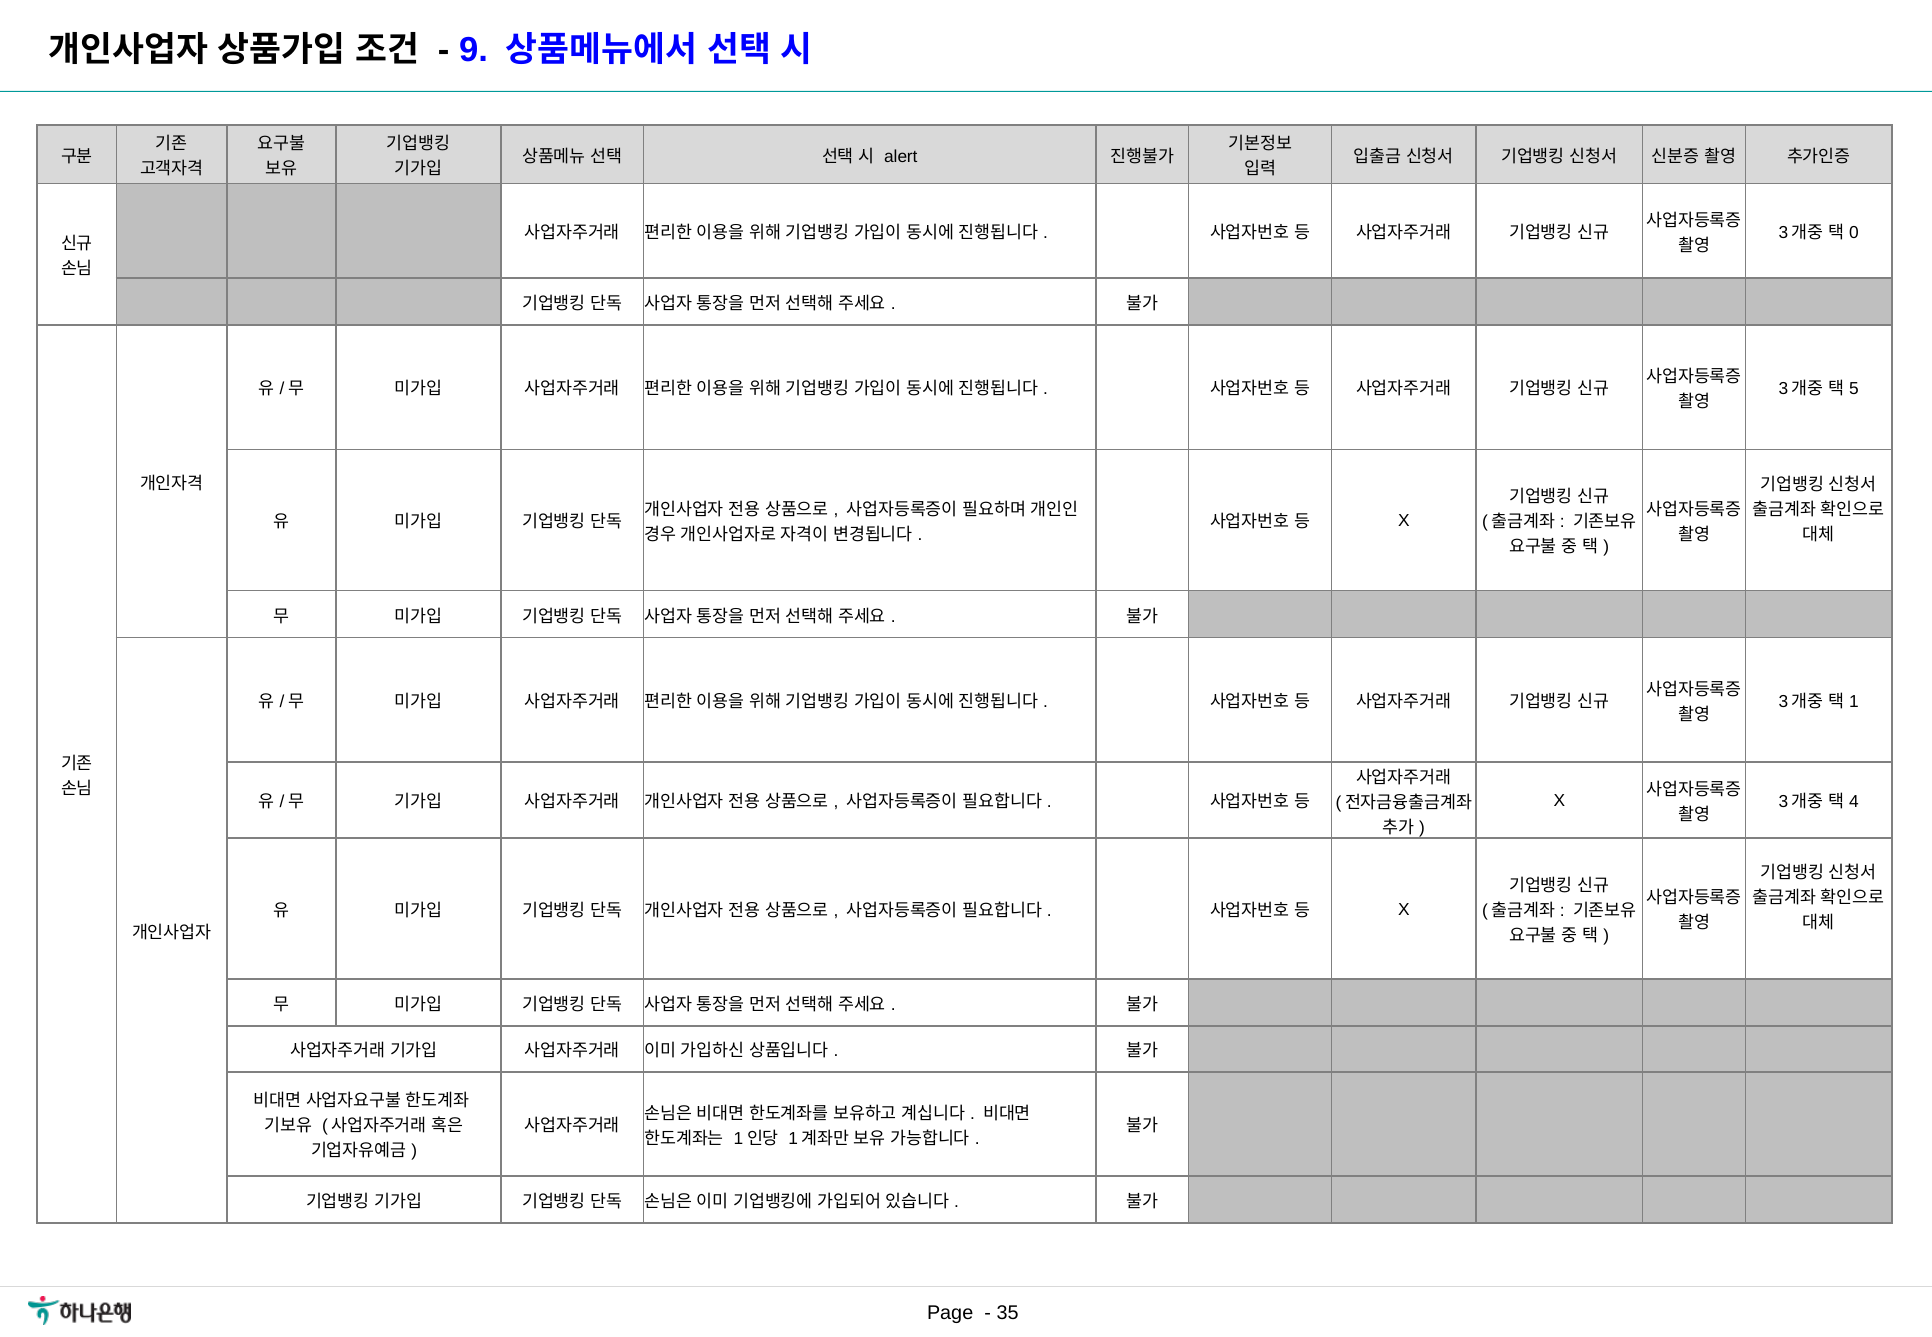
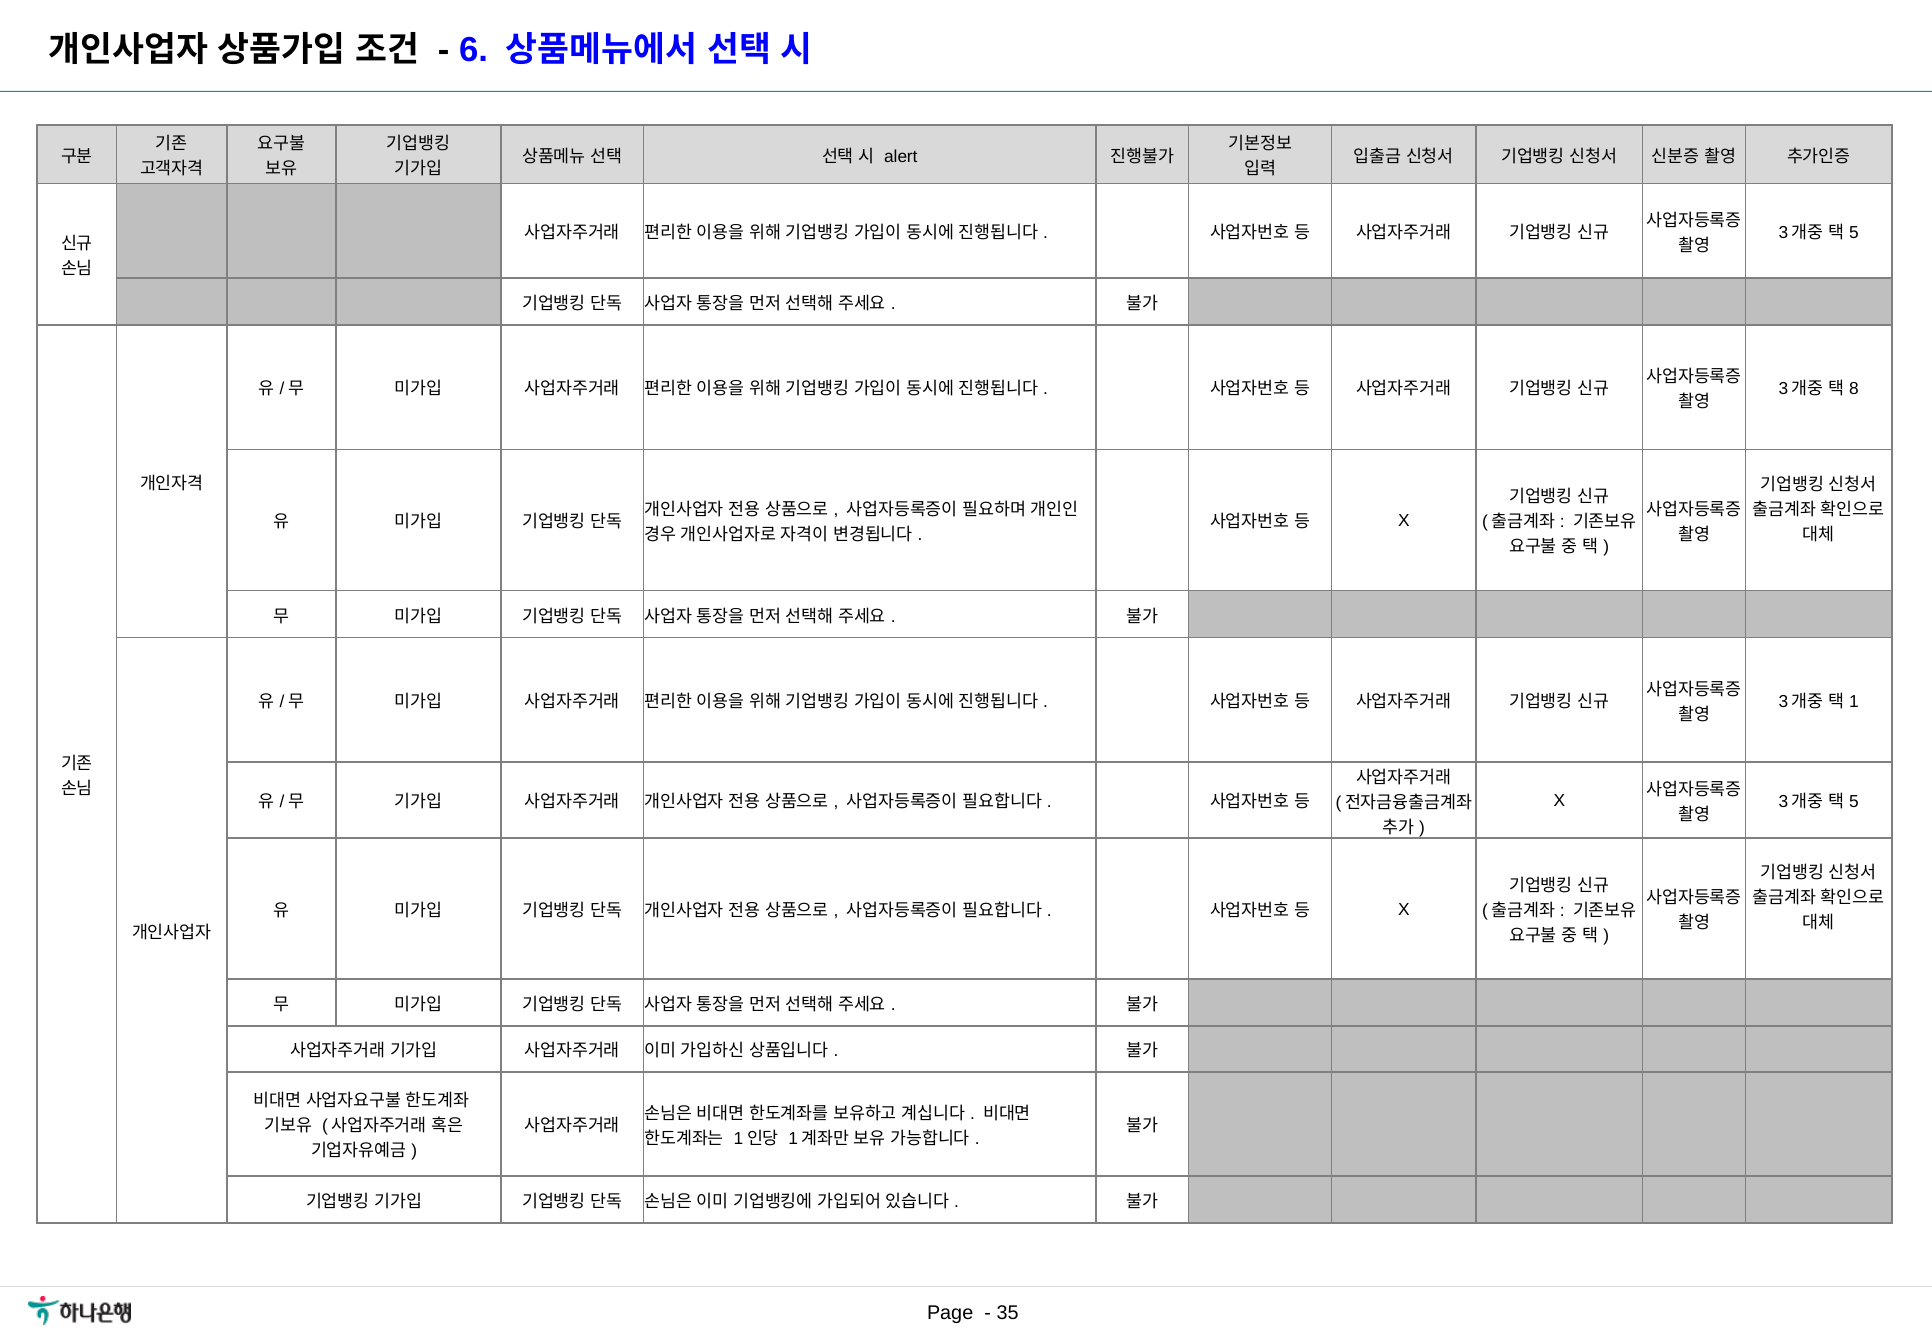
9: 9 -> 6
0 at (1854, 233): 0 -> 5
5: 5 -> 8
4 at (1854, 803): 4 -> 5
